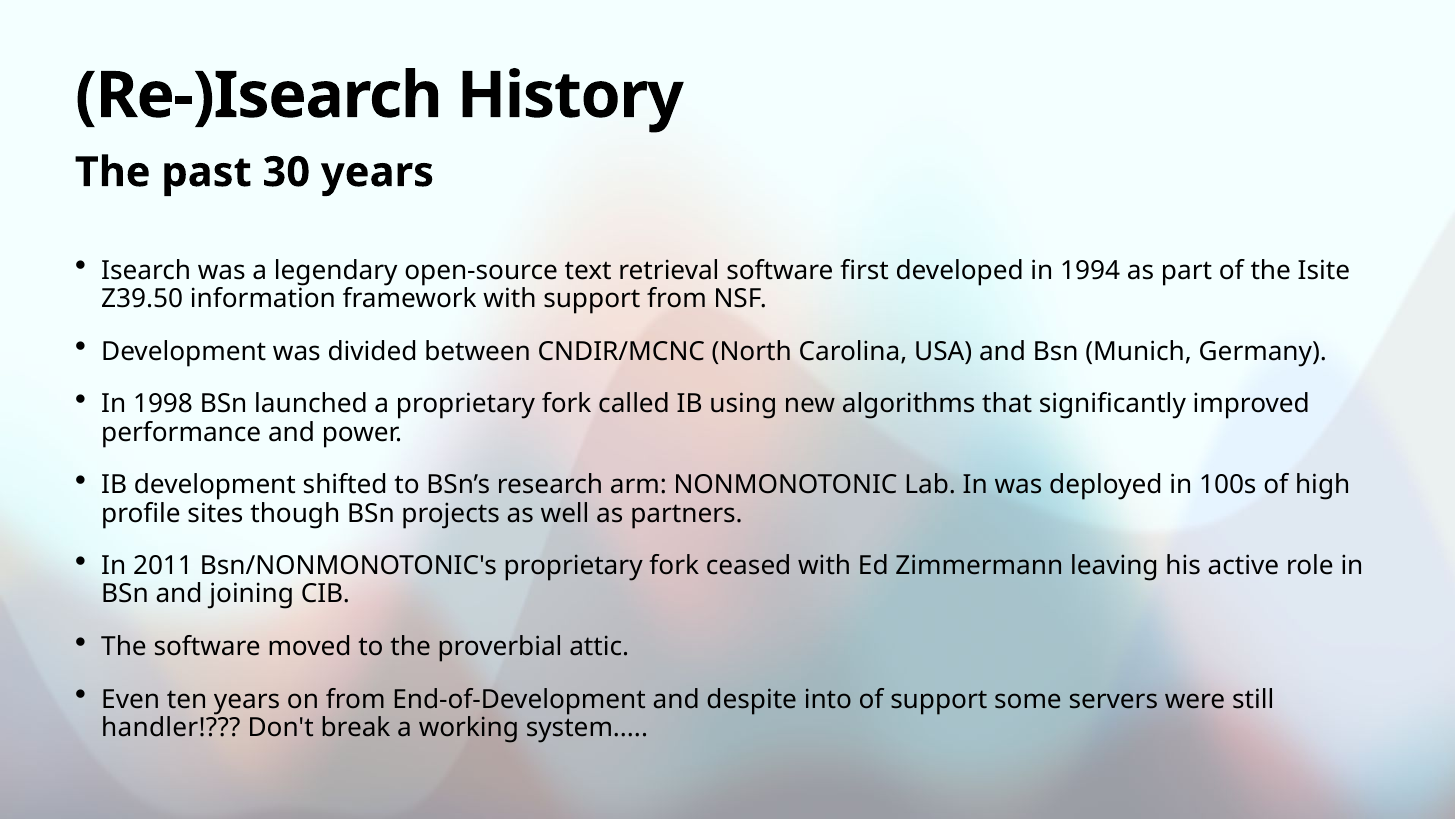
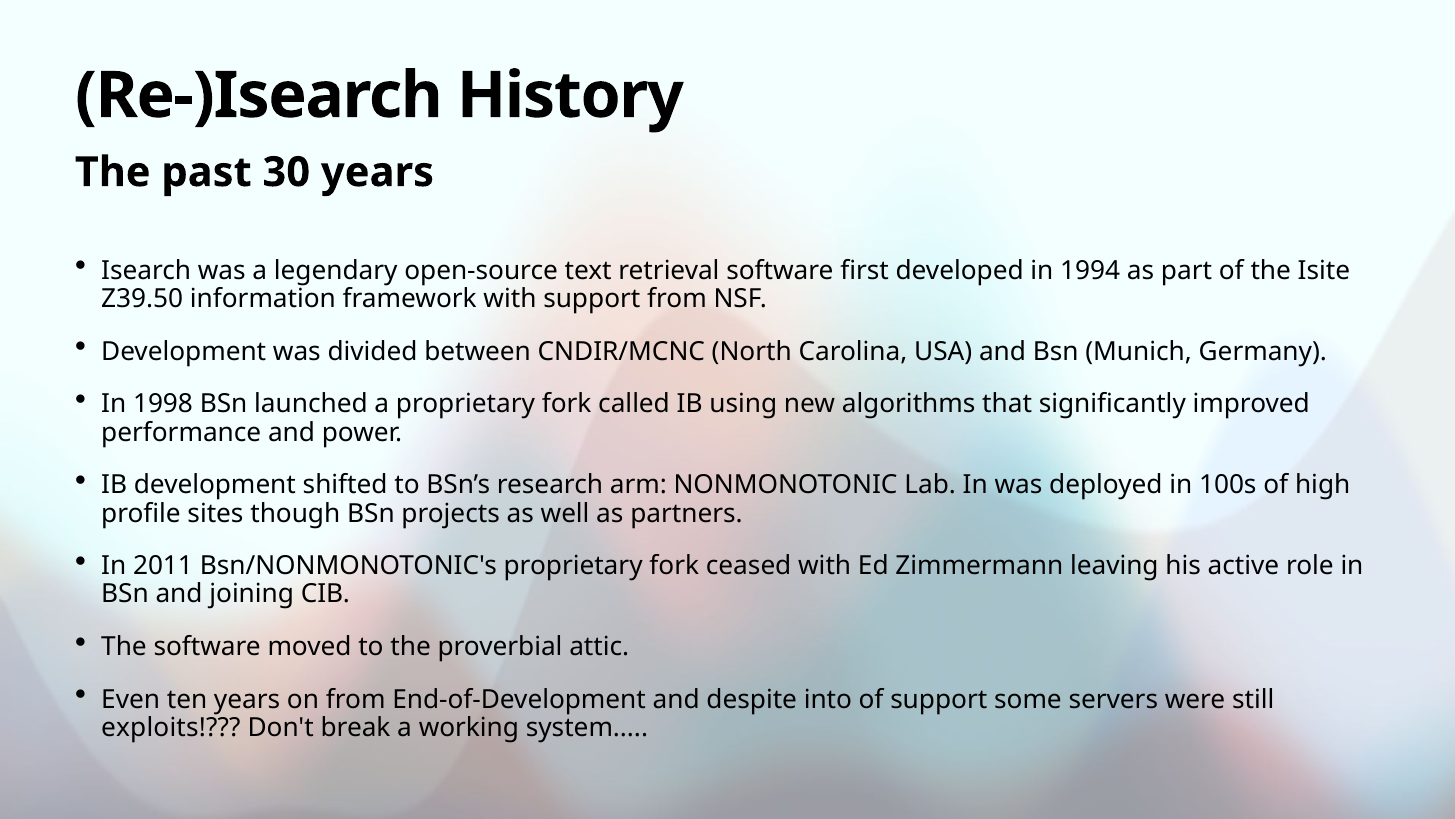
handler: handler -> exploits
